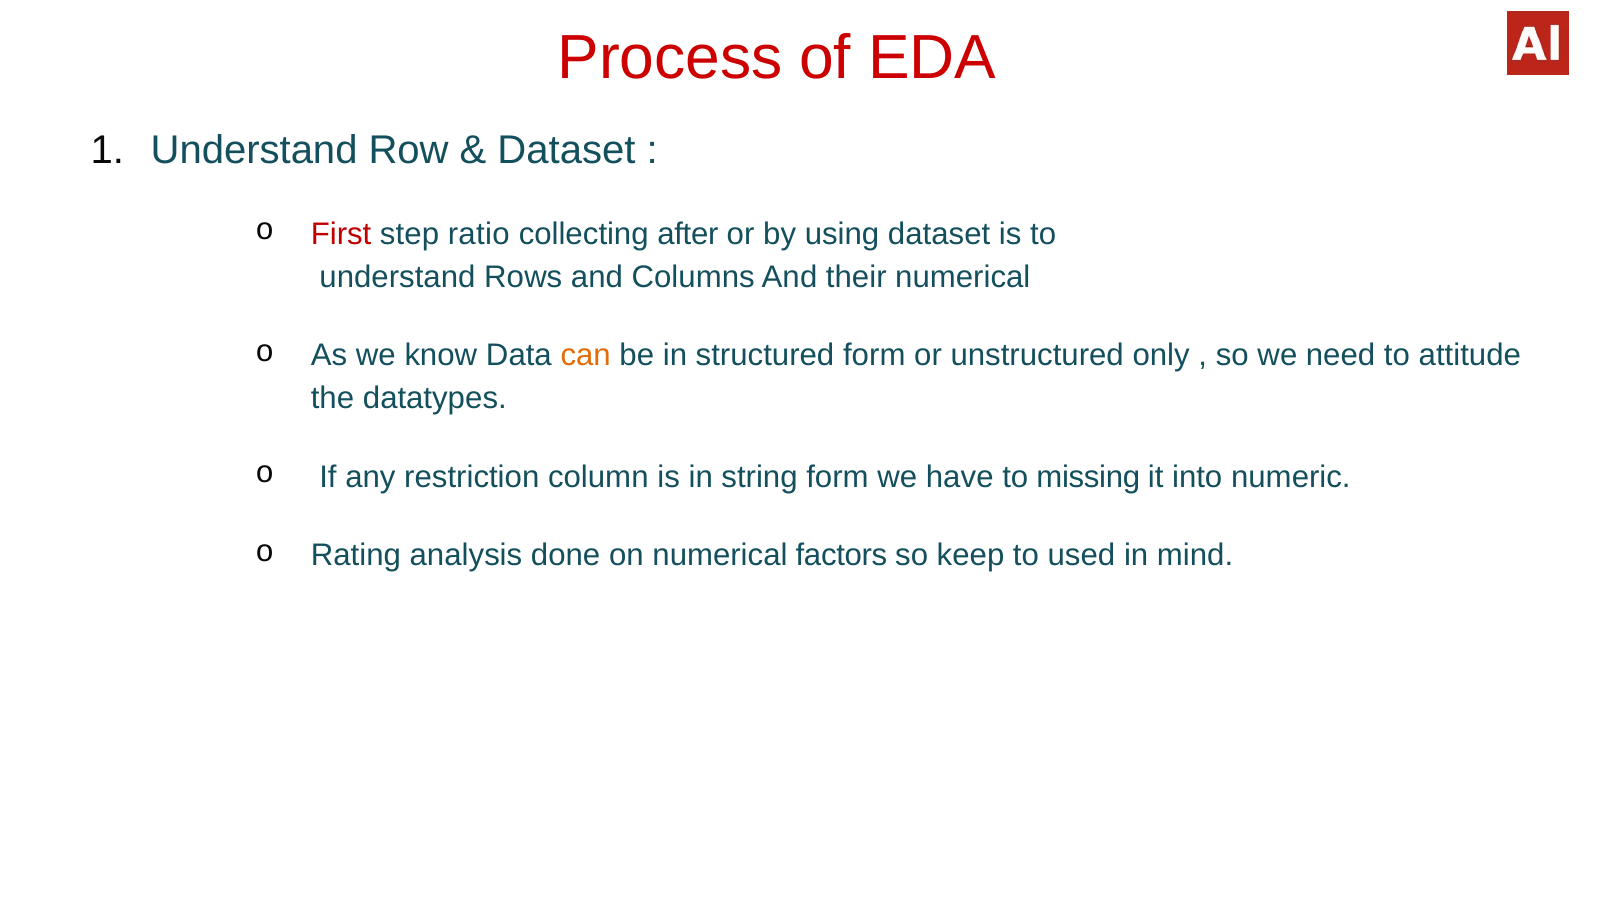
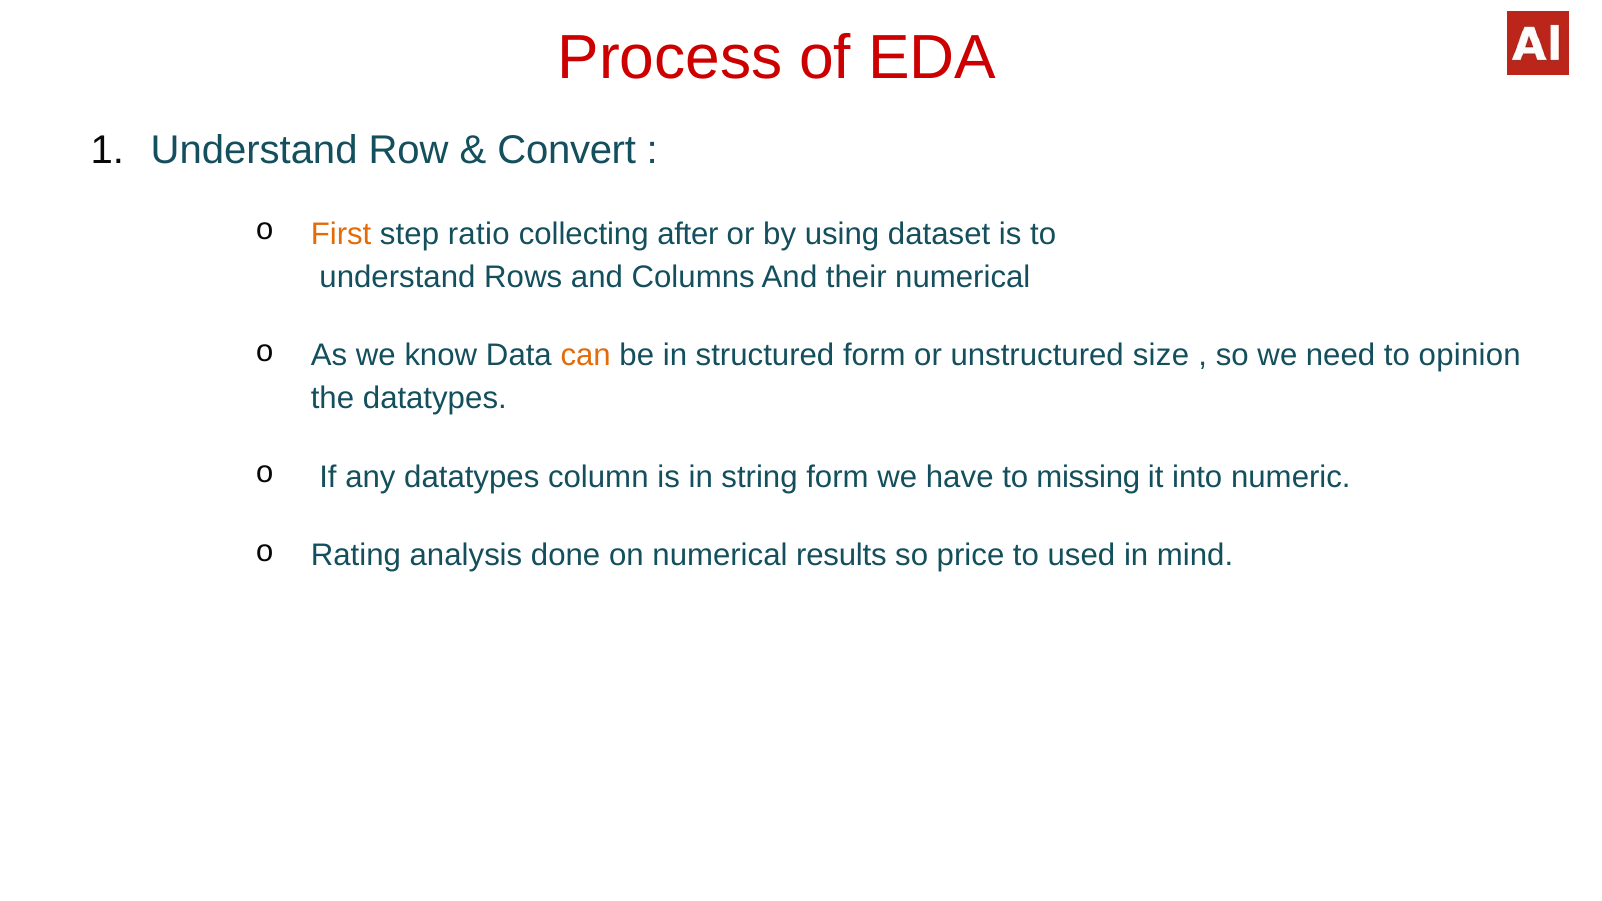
Dataset at (567, 151): Dataset -> Convert
First colour: red -> orange
only: only -> size
attitude: attitude -> opinion
any restriction: restriction -> datatypes
factors: factors -> results
keep: keep -> price
